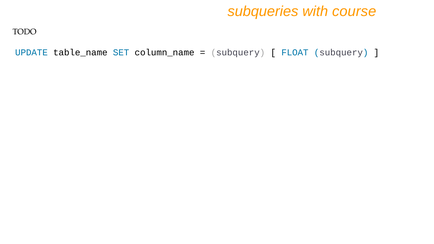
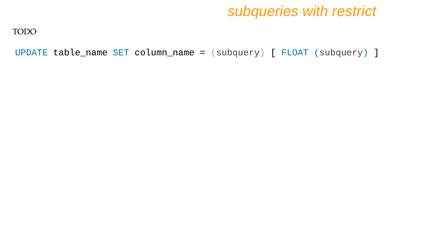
course: course -> restrict
